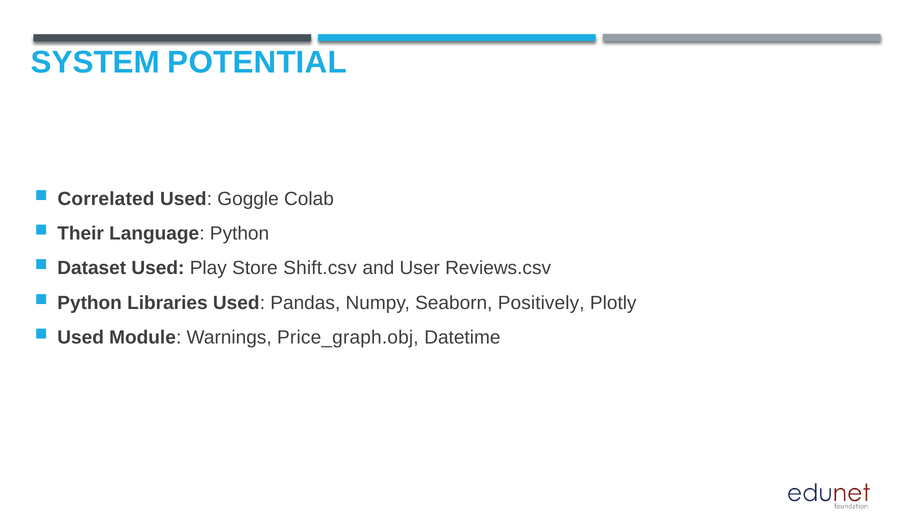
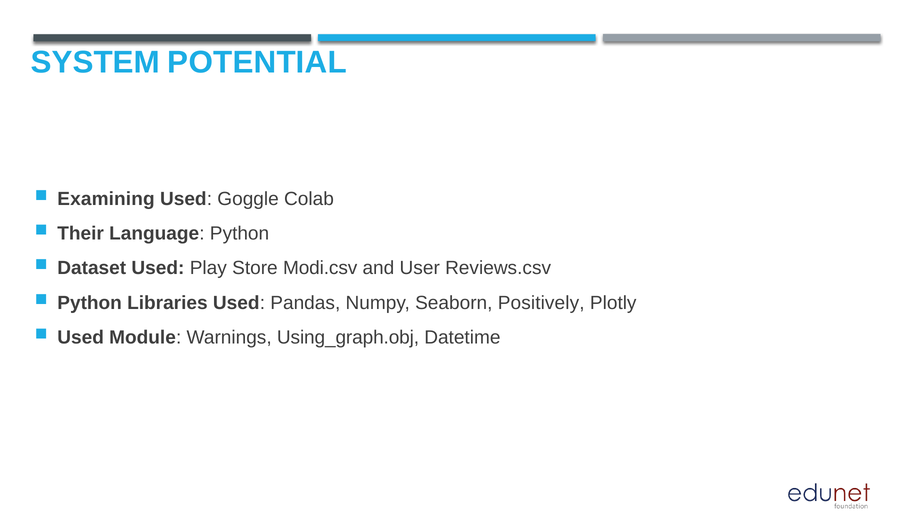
Correlated: Correlated -> Examining
Shift.csv: Shift.csv -> Modi.csv
Price_graph.obj: Price_graph.obj -> Using_graph.obj
